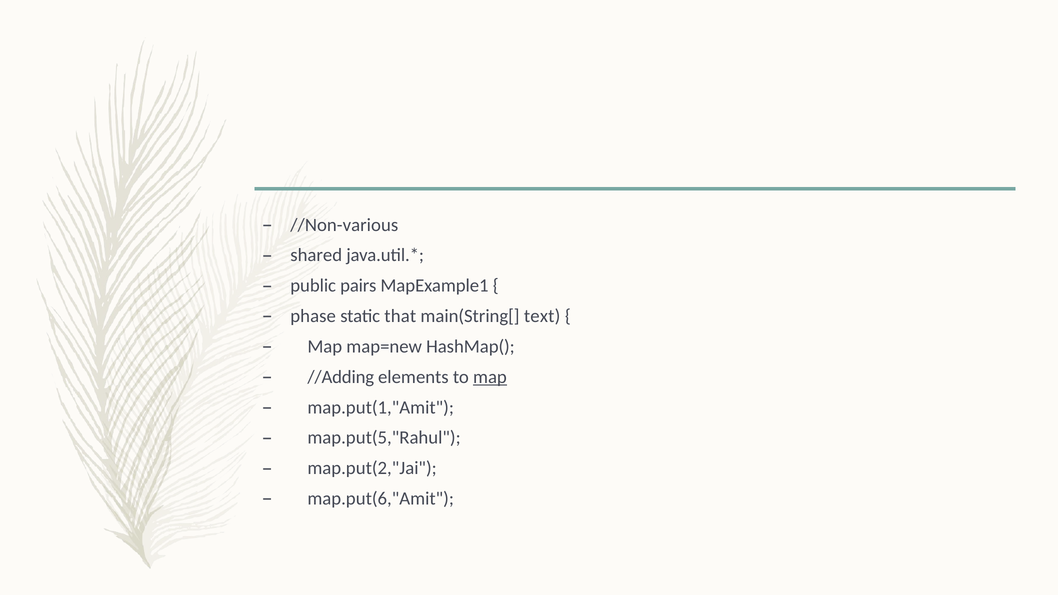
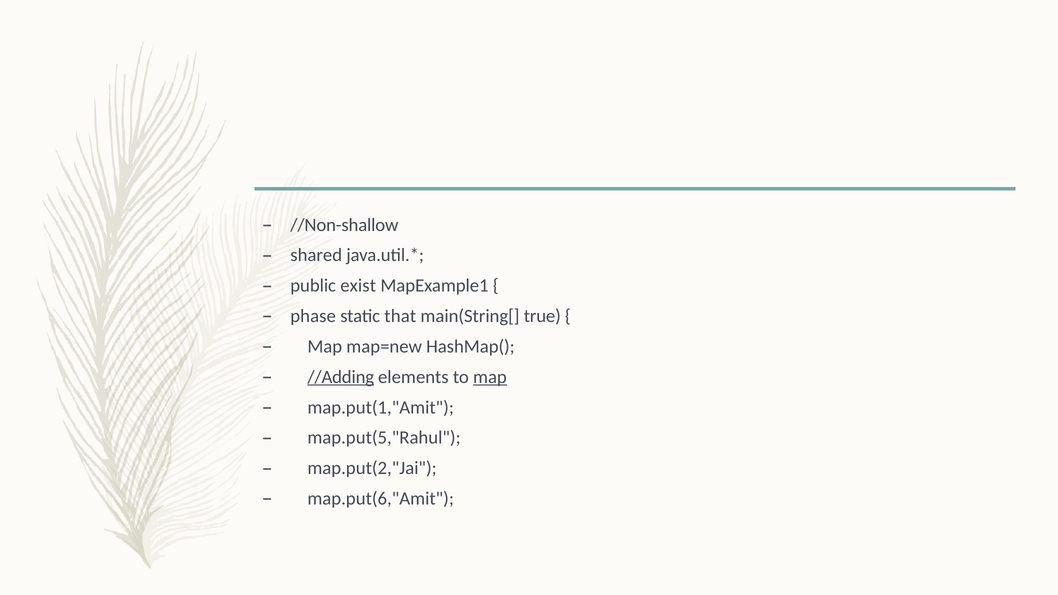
//Non-various: //Non-various -> //Non-shallow
pairs: pairs -> exist
text: text -> true
//Adding underline: none -> present
